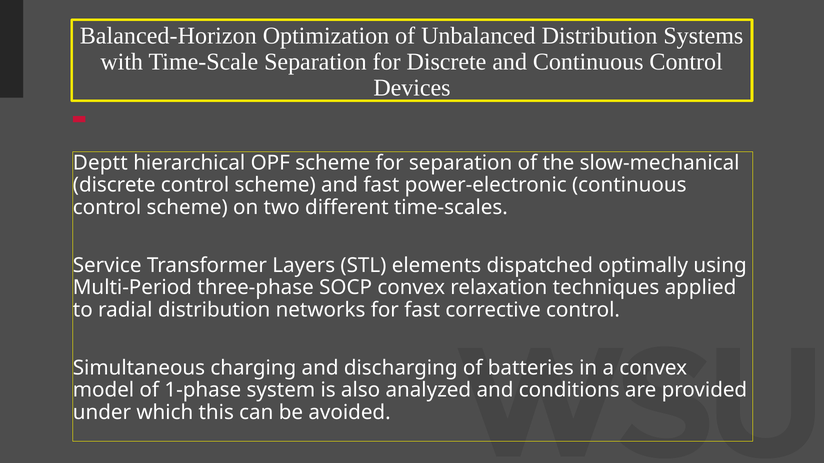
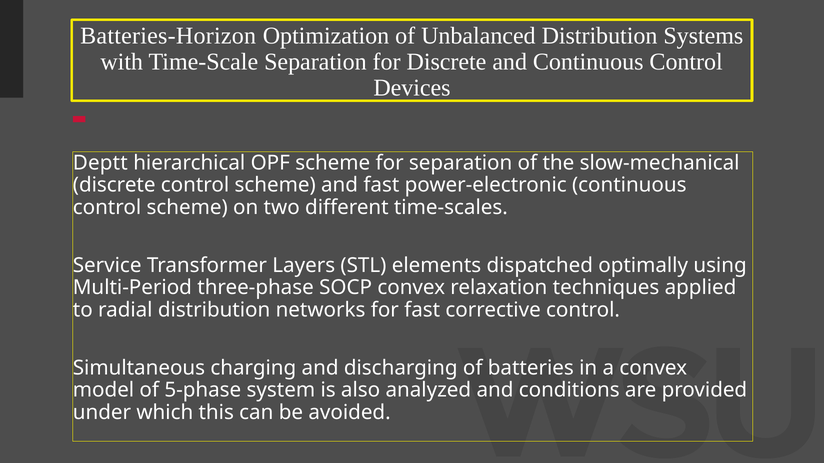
Balanced-Horizon: Balanced-Horizon -> Batteries-Horizon
1-phase: 1-phase -> 5-phase
